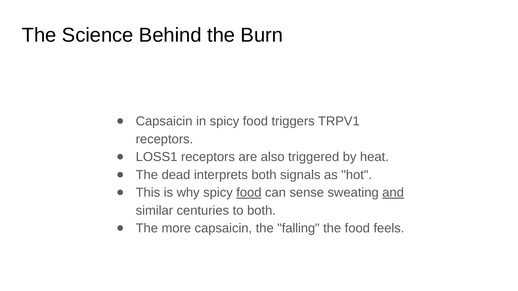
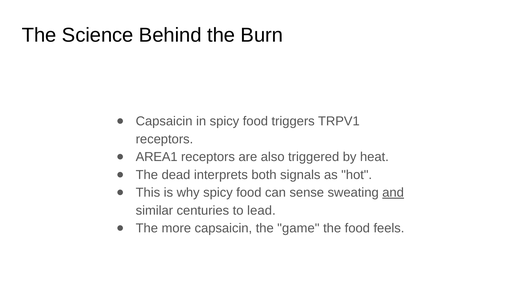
LOSS1: LOSS1 -> AREA1
food at (249, 193) underline: present -> none
to both: both -> lead
falling: falling -> game
